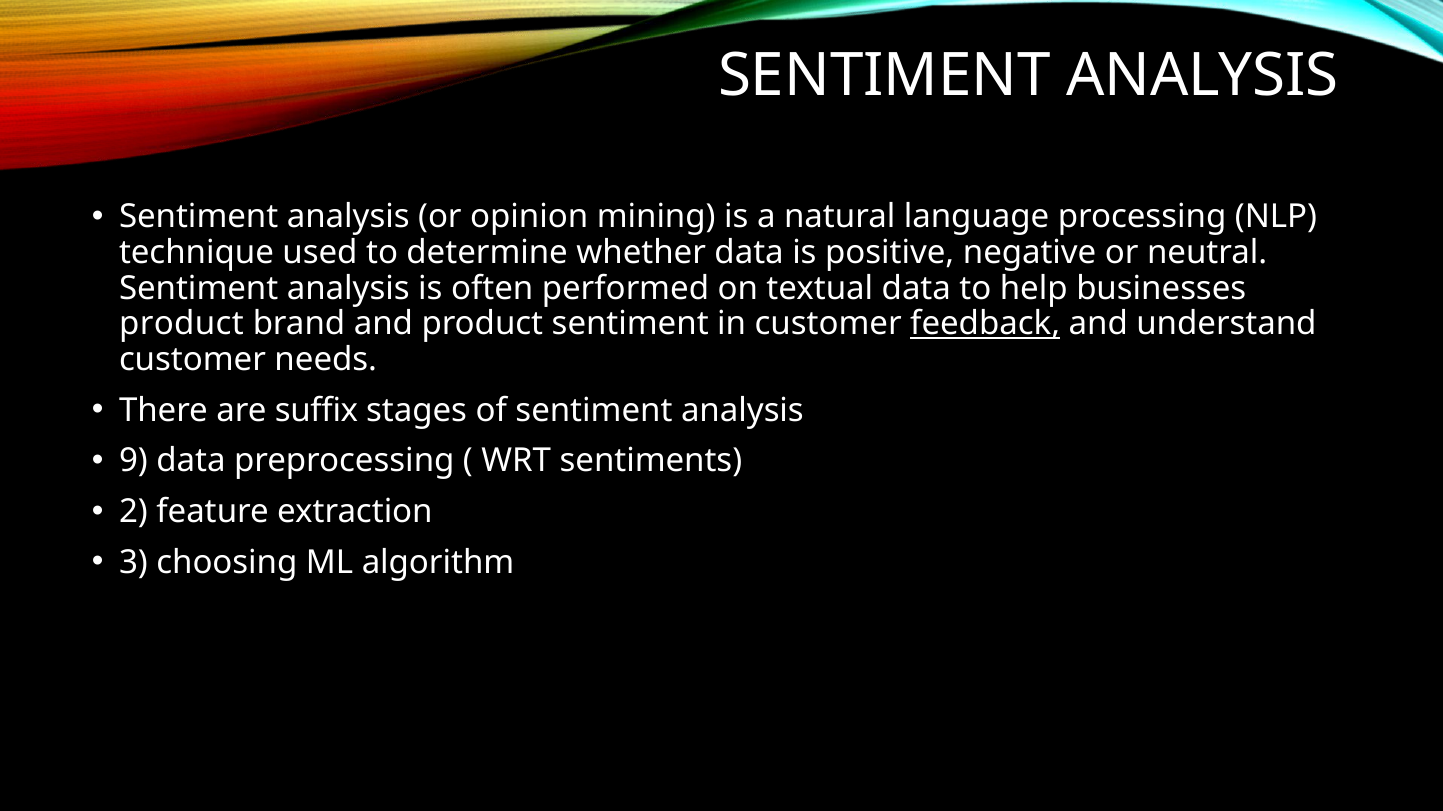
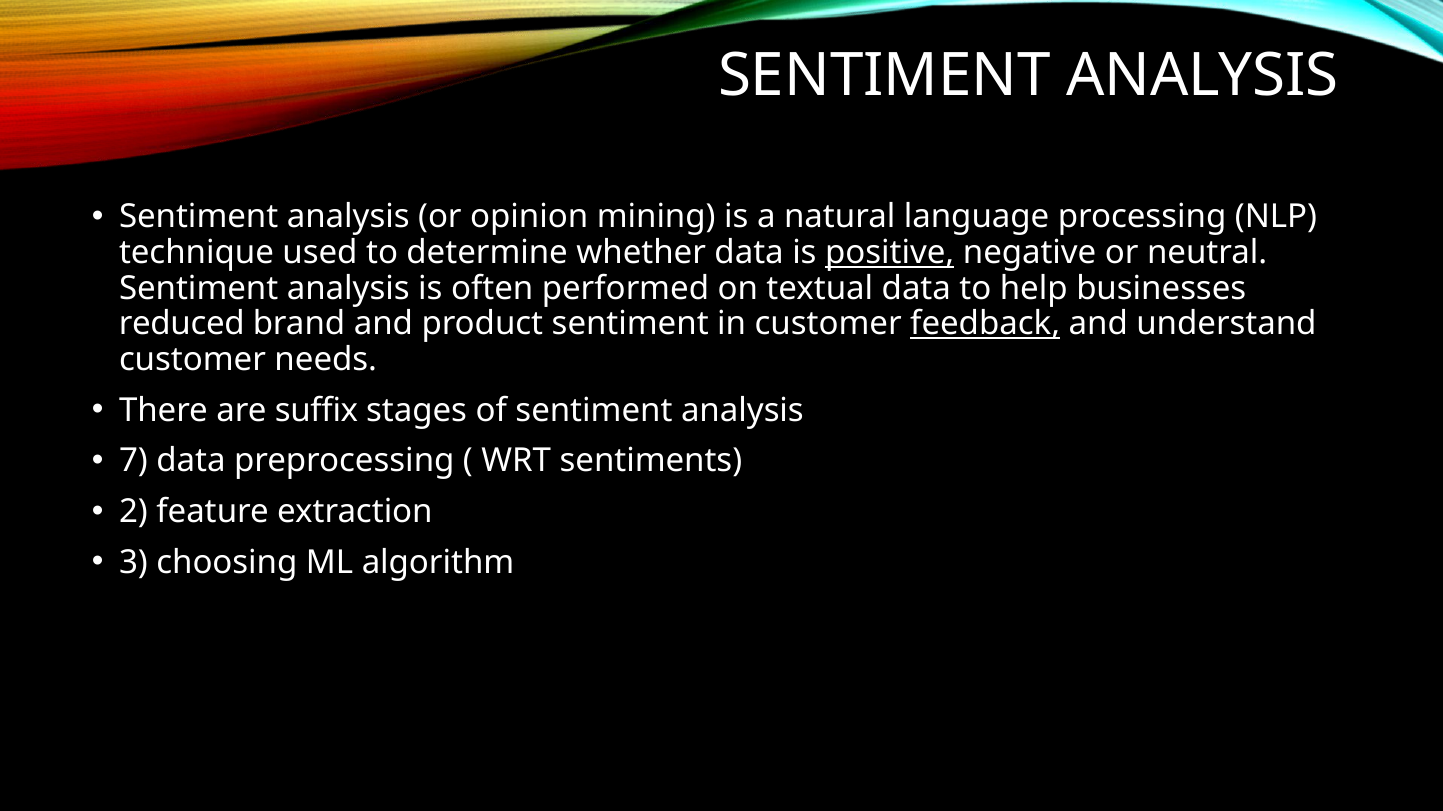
positive underline: none -> present
product at (181, 324): product -> reduced
9: 9 -> 7
